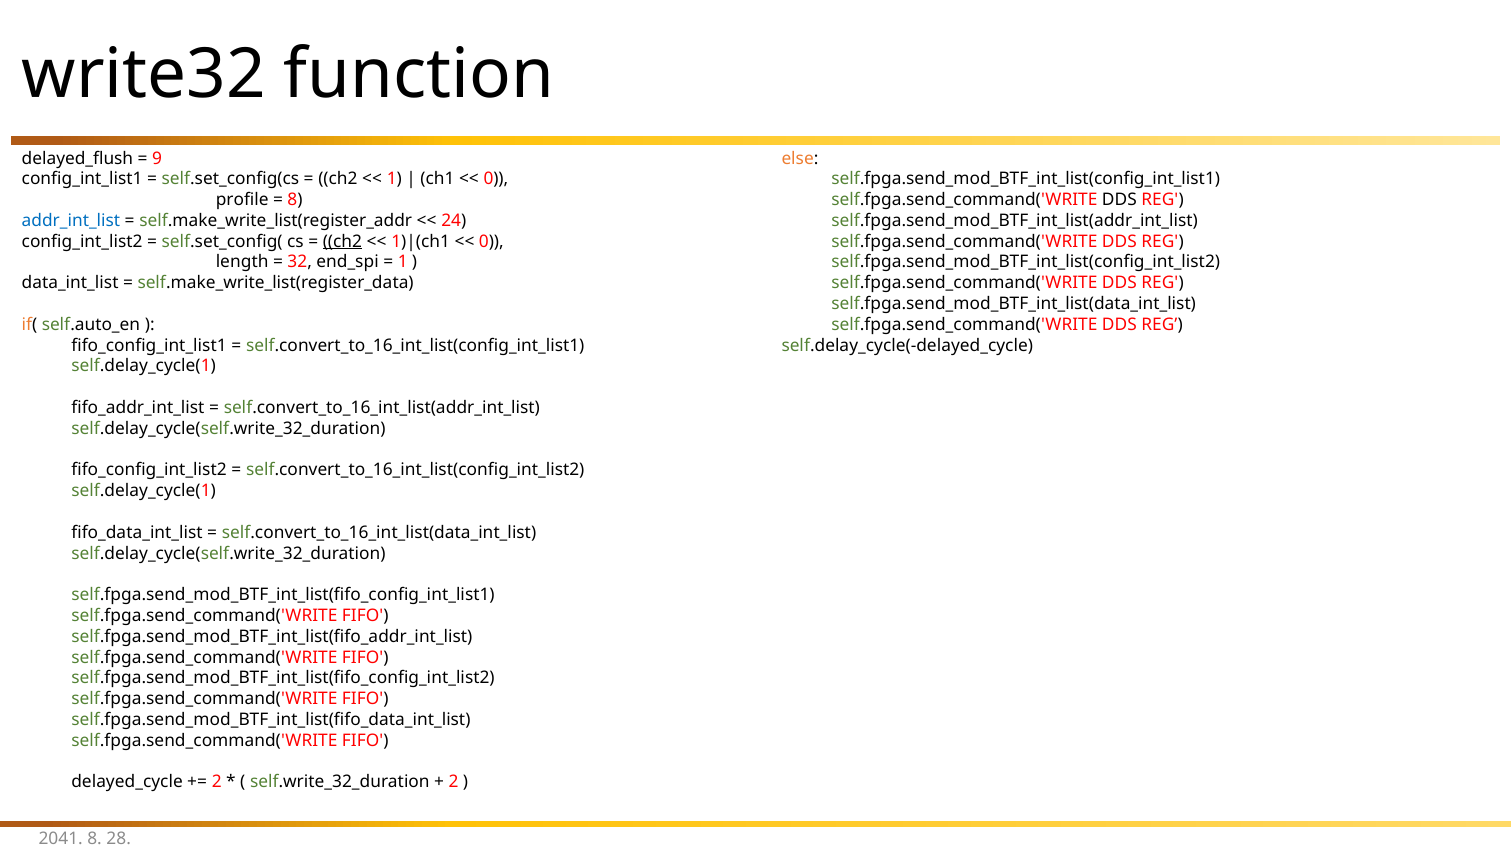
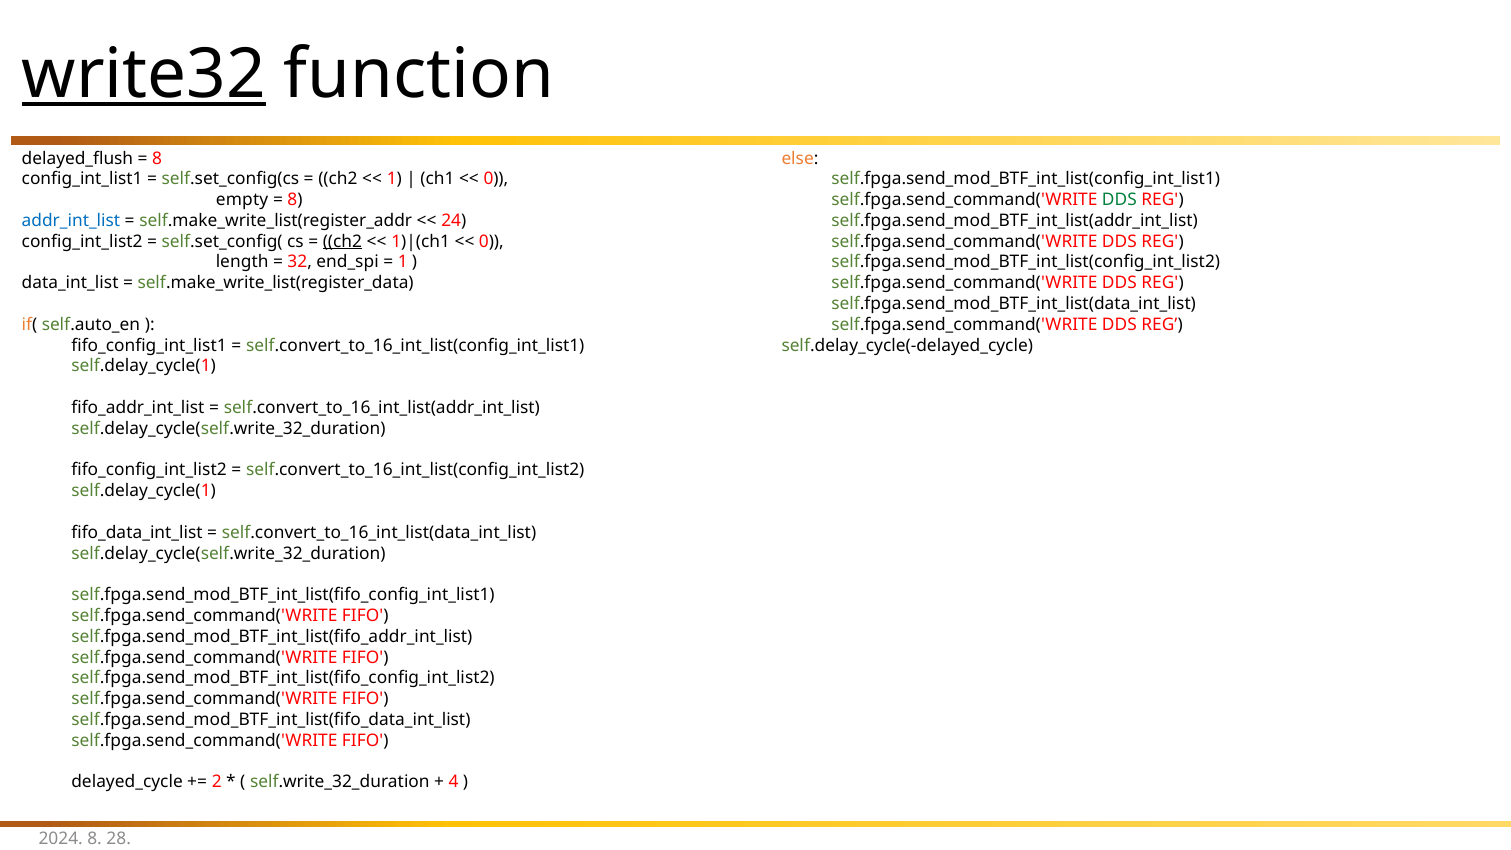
write32 underline: none -> present
9 at (157, 158): 9 -> 8
profile: profile -> empty
DDS at (1119, 200) colour: black -> green
2 at (454, 782): 2 -> 4
2041: 2041 -> 2024
